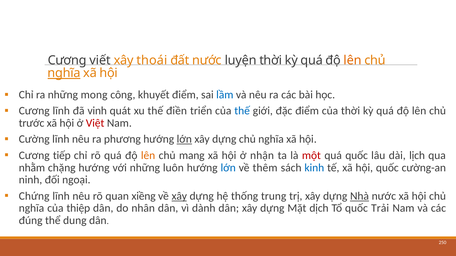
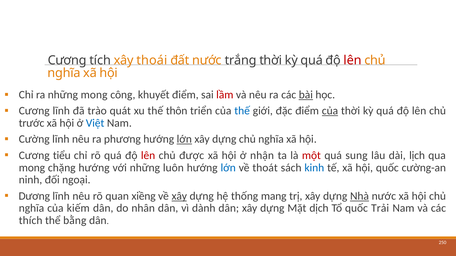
viết: viết -> tích
luyện: luyện -> trắng
lên at (353, 60) colour: orange -> red
nghĩa at (64, 73) underline: present -> none
lầm colour: blue -> red
bài underline: none -> present
vinh: vinh -> trào
điền: điền -> thôn
của at (330, 111) underline: none -> present
Việt colour: red -> blue
tiếp: tiếp -> tiểu
lên at (148, 156) colour: orange -> red
mang: mang -> được
quá quốc: quốc -> sung
nhằm at (32, 168): nhằm -> mong
thêm: thêm -> thoát
Chứng: Chứng -> Dương
trung: trung -> mang
thiệp: thiệp -> kiếm
đúng: đúng -> thích
dung: dung -> bằng
